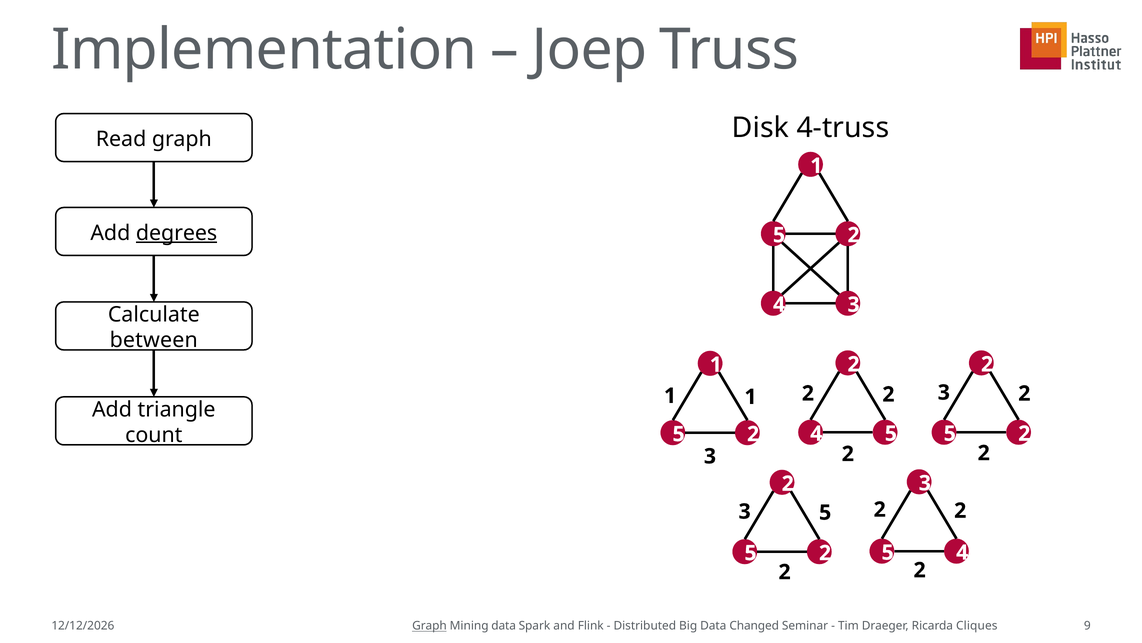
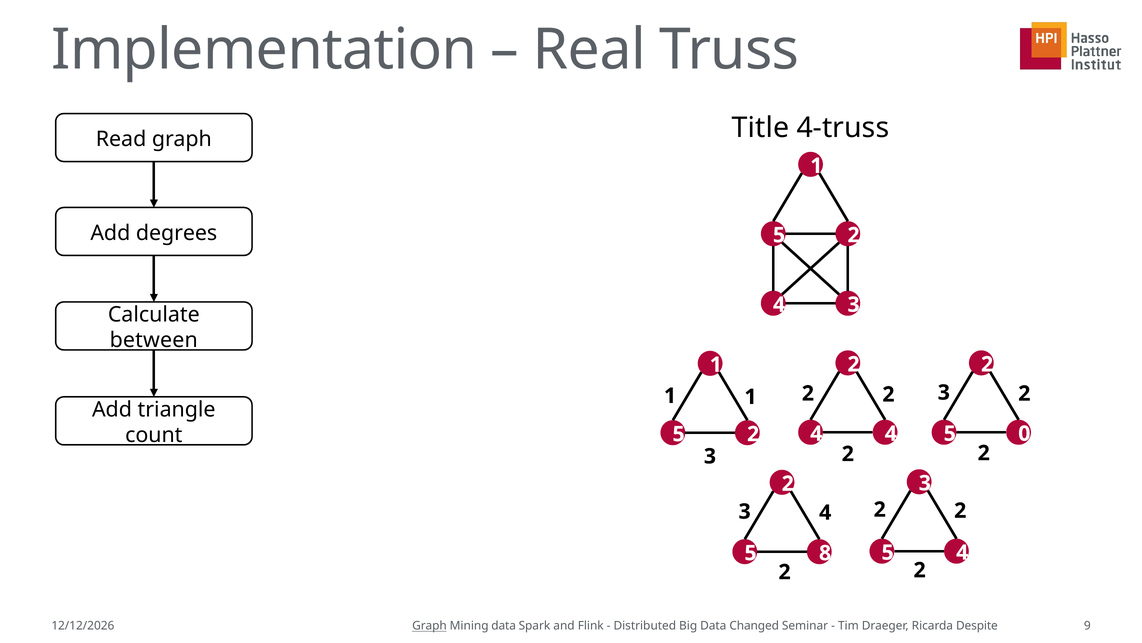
Joep: Joep -> Real
Disk: Disk -> Title
degrees underline: present -> none
4 5: 5 -> 4
2 at (1024, 433): 2 -> 0
5 at (825, 512): 5 -> 4
2 at (825, 553): 2 -> 8
Cliques: Cliques -> Despite
